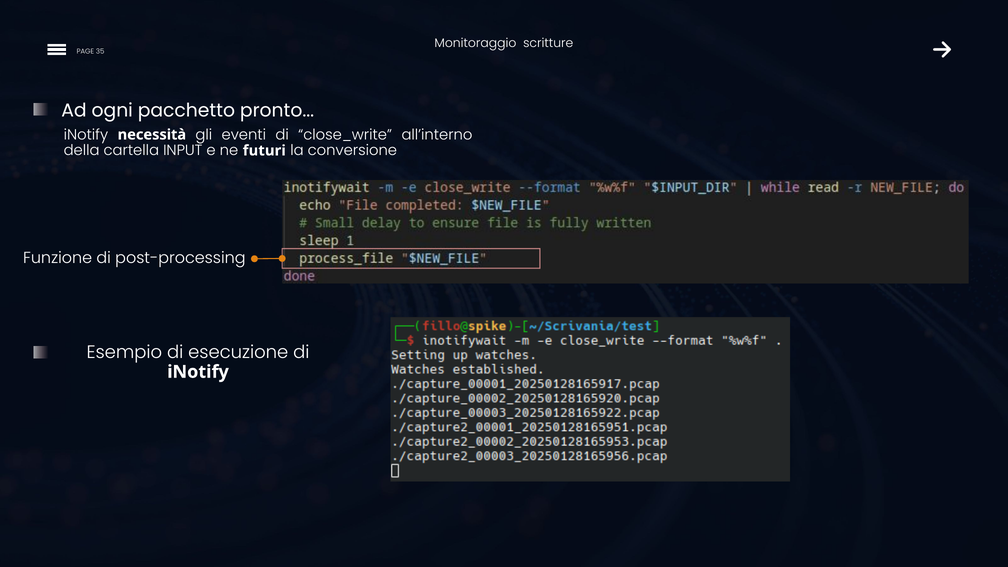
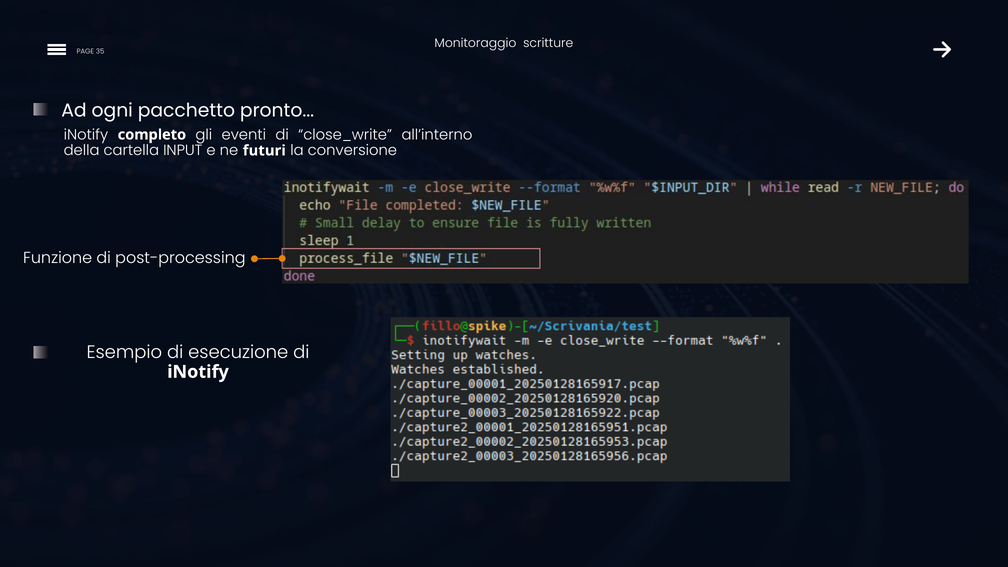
necessità: necessità -> completo
